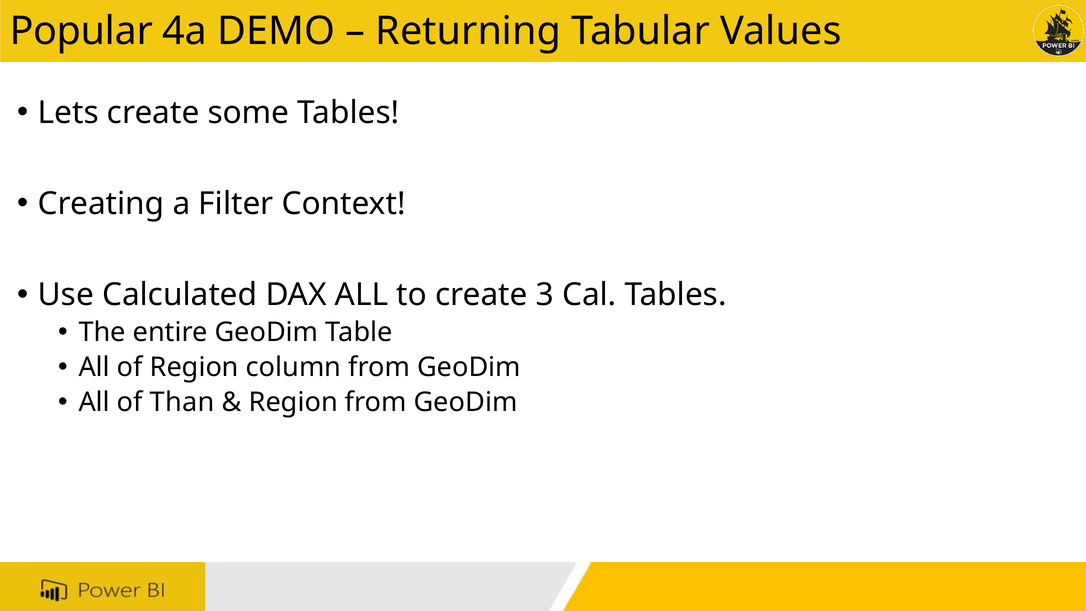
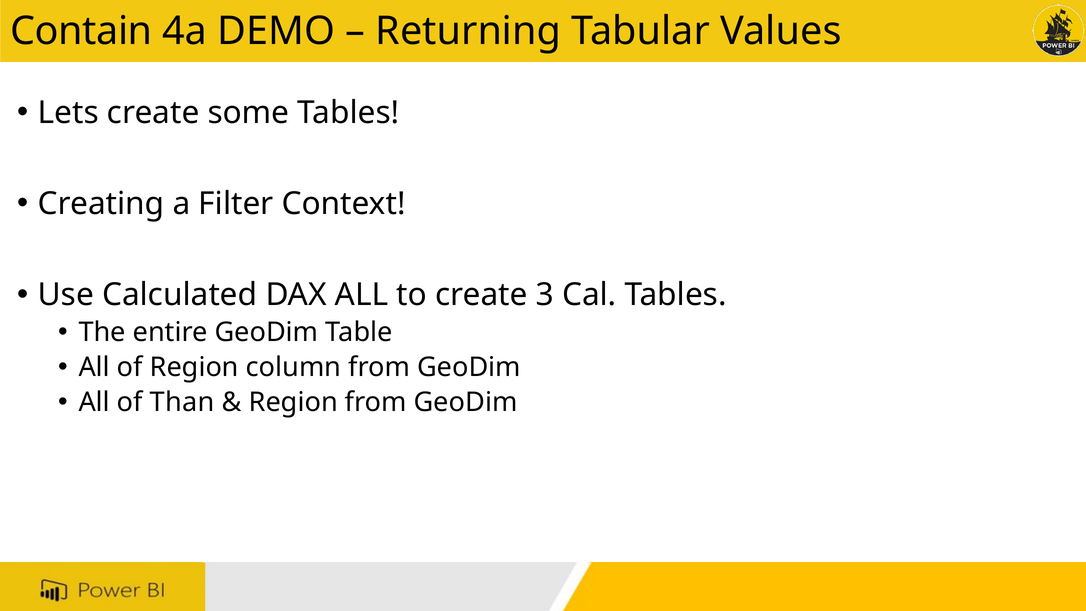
Popular: Popular -> Contain
